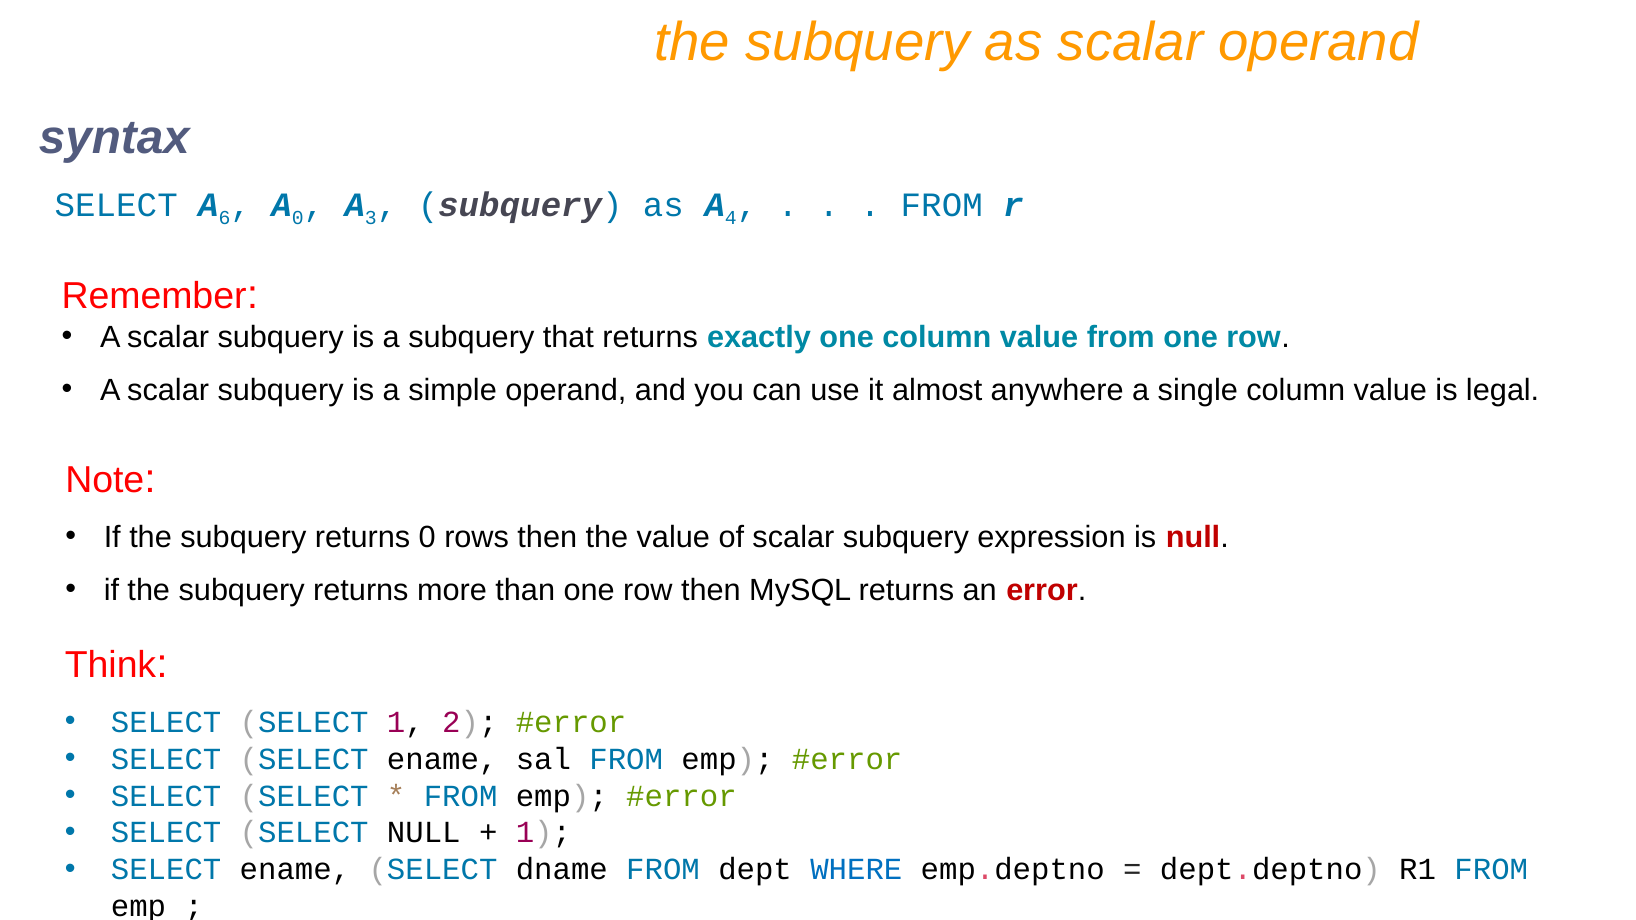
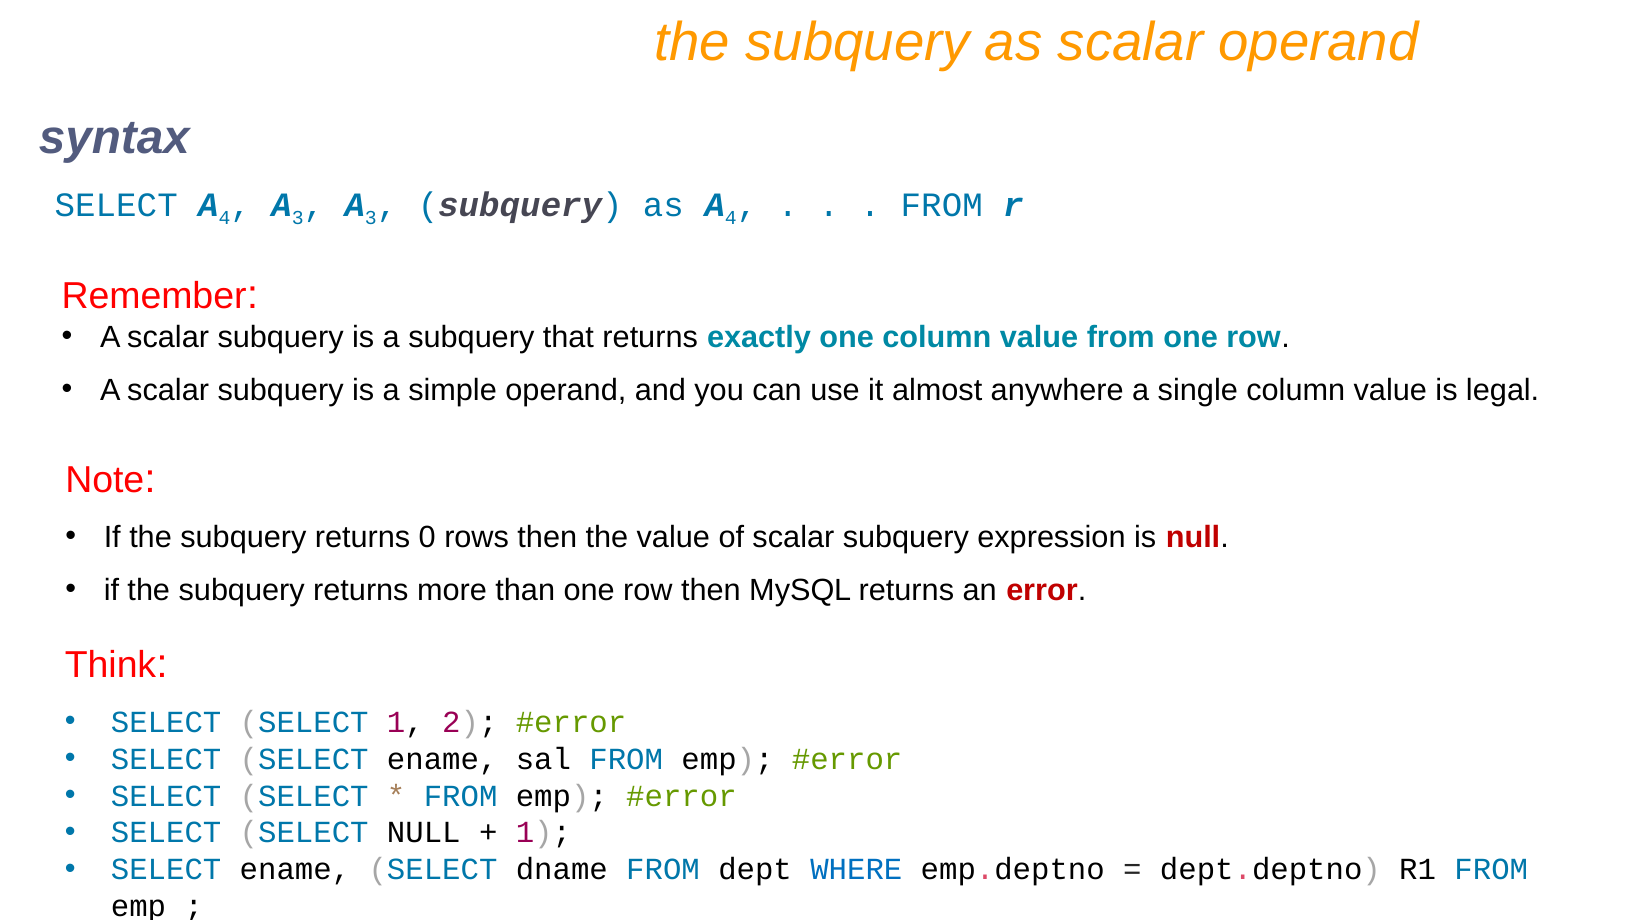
SELECT A 6: 6 -> 4
0 at (298, 218): 0 -> 3
